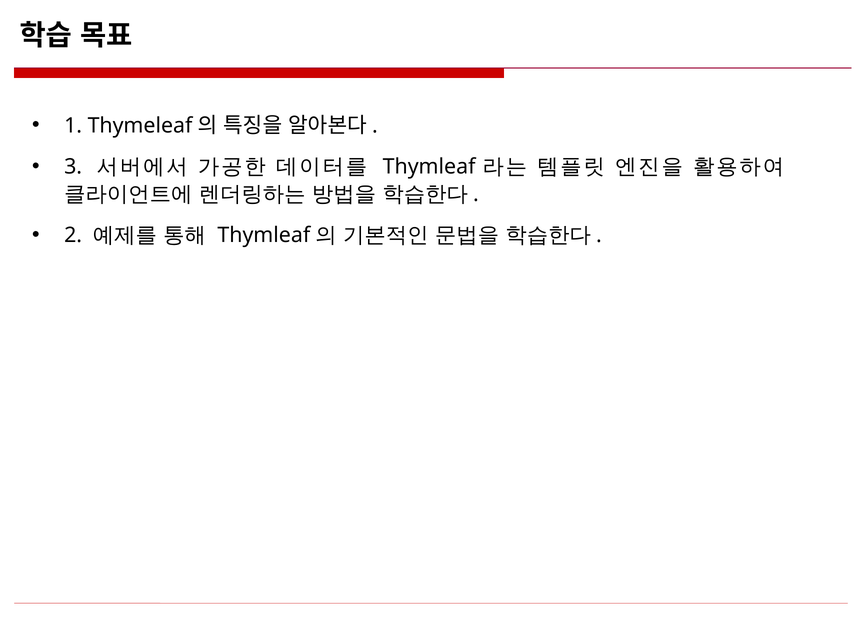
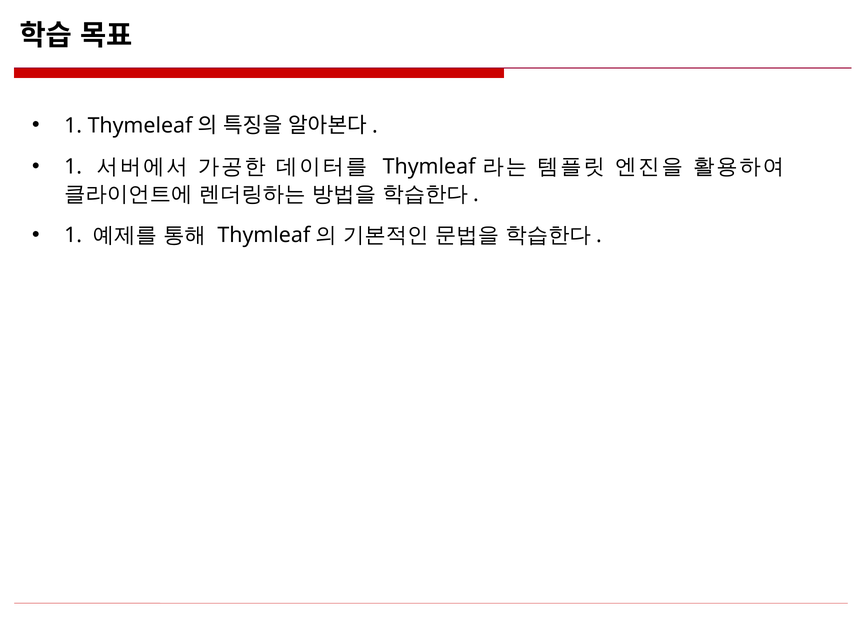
3 at (73, 167): 3 -> 1
2 at (73, 235): 2 -> 1
